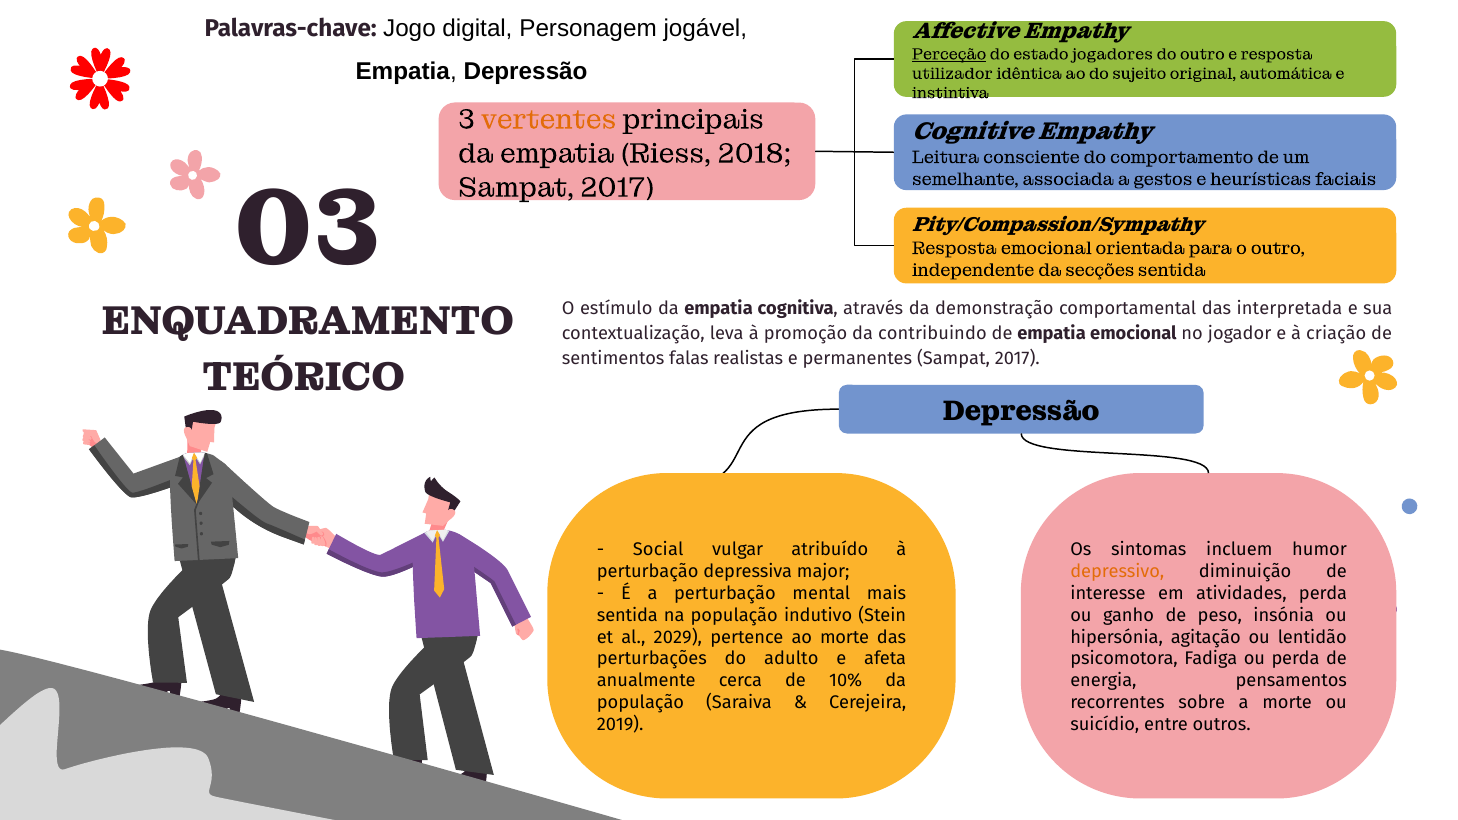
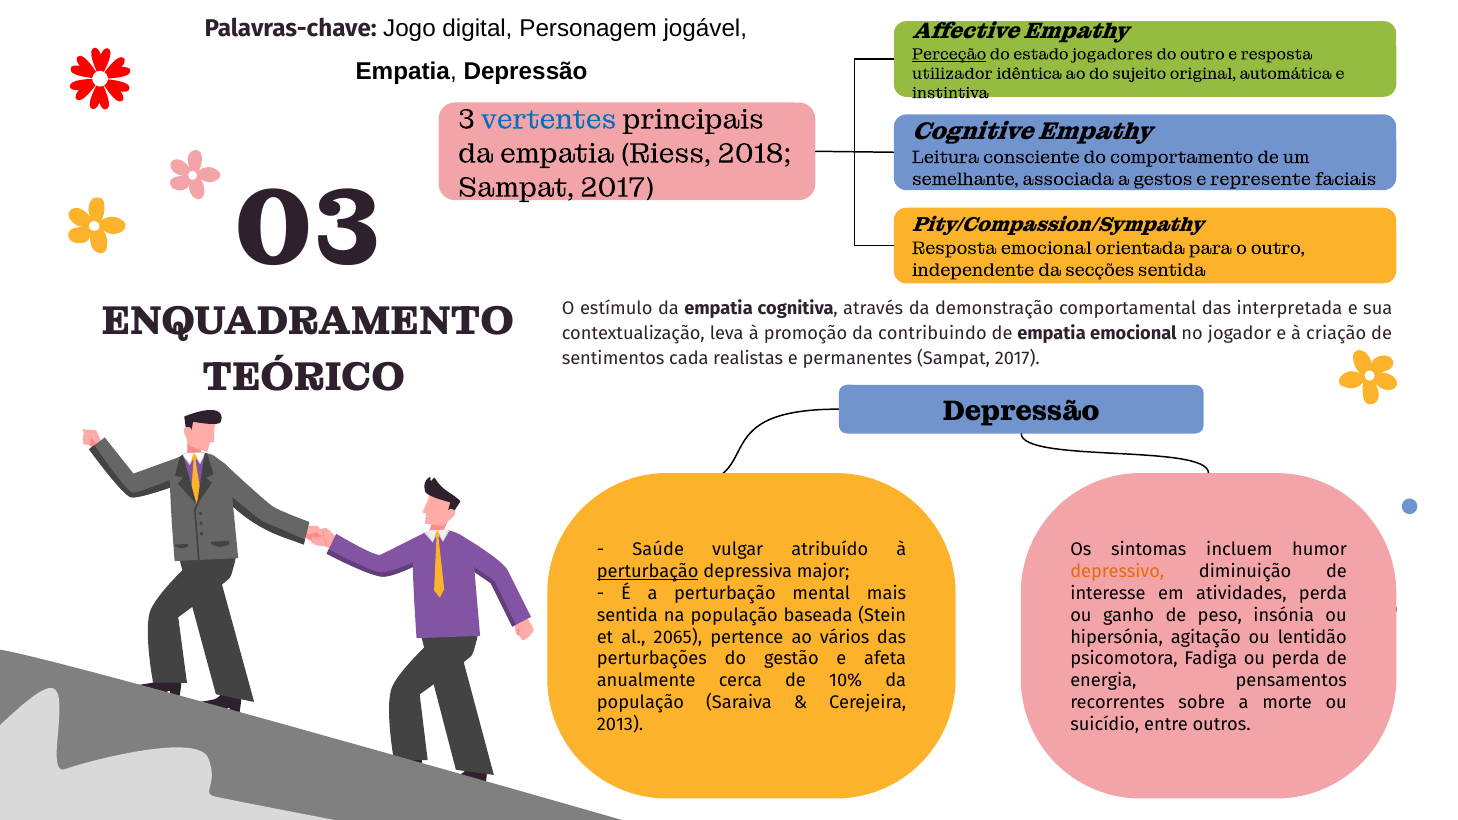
vertentes colour: orange -> blue
heurísticas: heurísticas -> represente
falas: falas -> cada
Social: Social -> Saúde
perturbação at (648, 571) underline: none -> present
indutivo: indutivo -> baseada
2029: 2029 -> 2065
ao morte: morte -> vários
adulto: adulto -> gestão
2019: 2019 -> 2013
